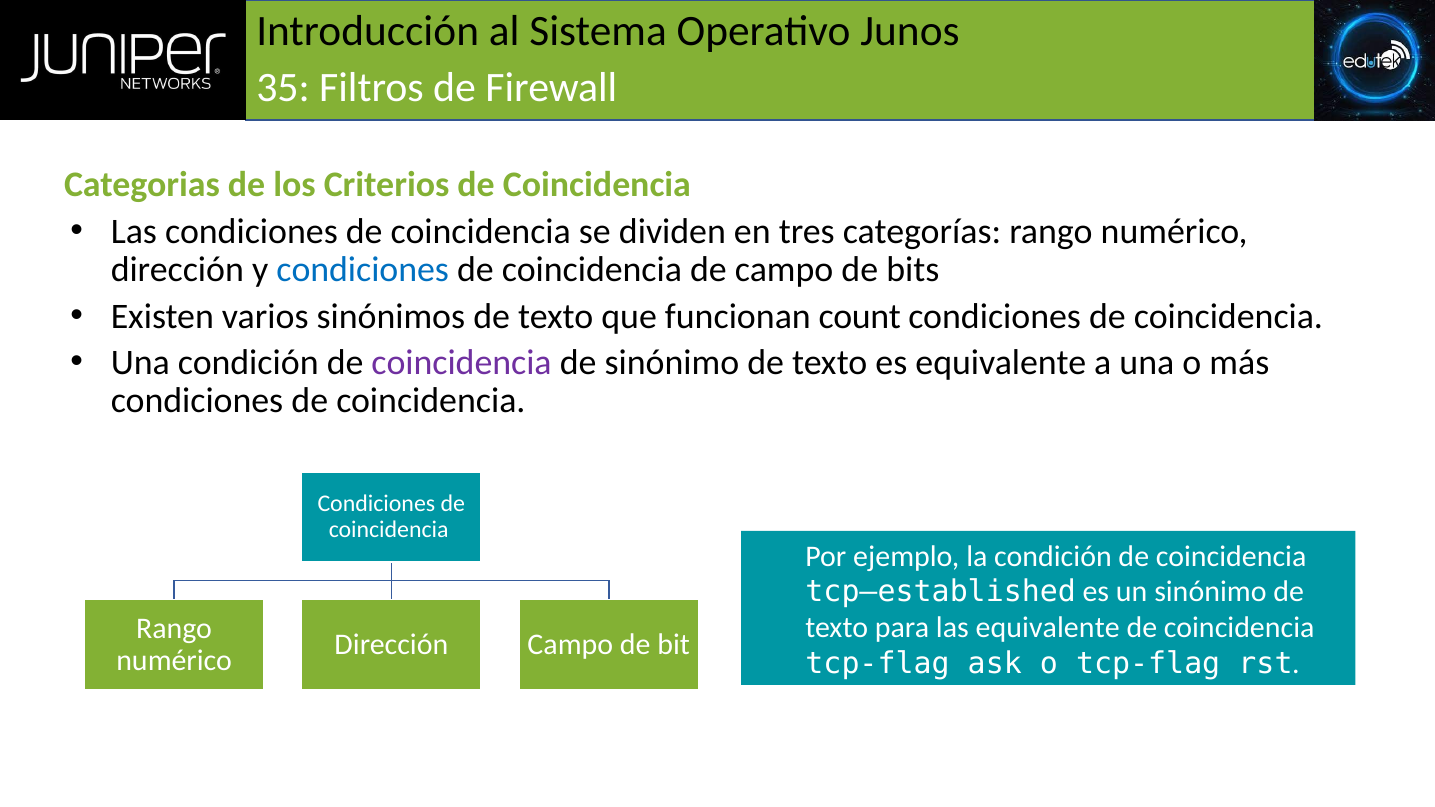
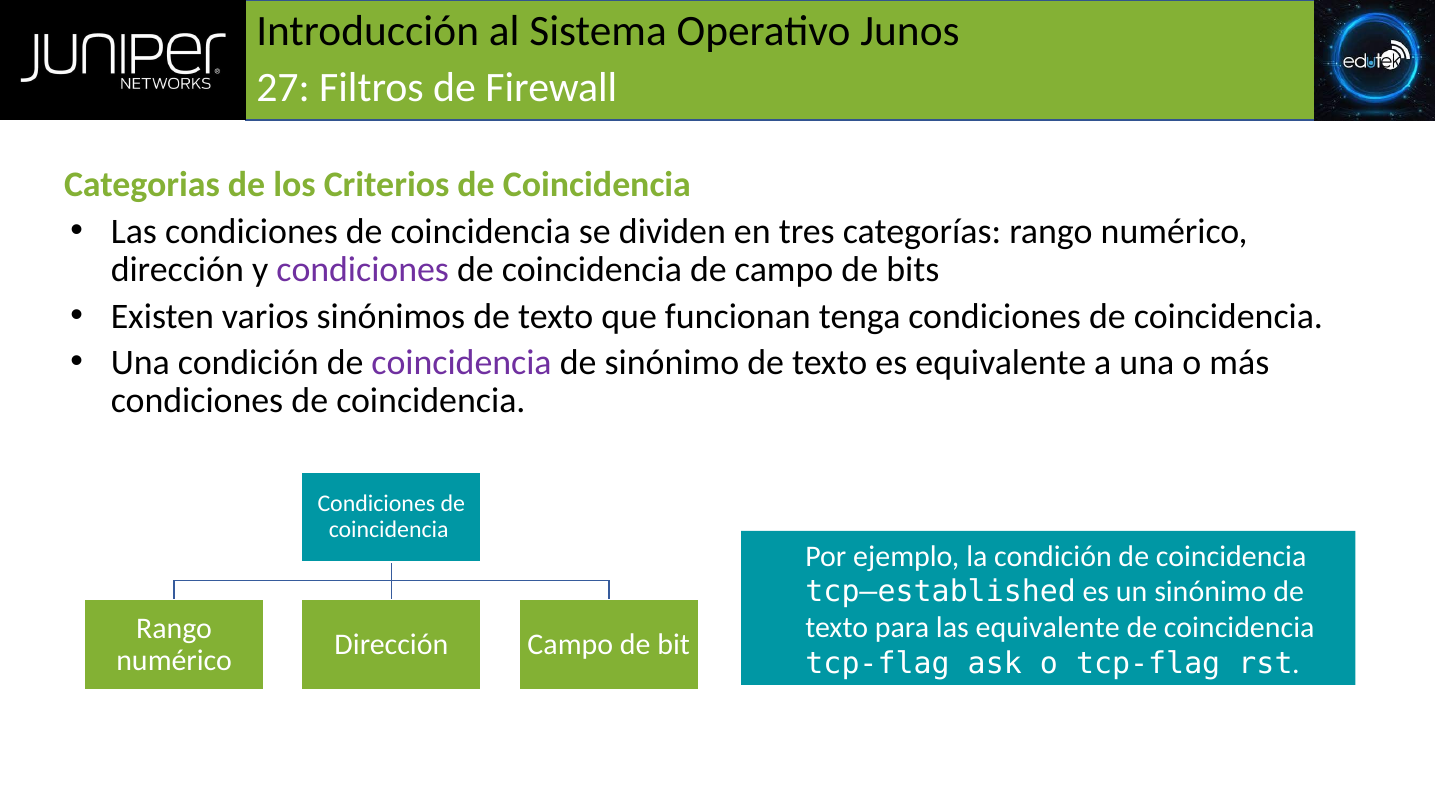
35: 35 -> 27
condiciones at (363, 270) colour: blue -> purple
count: count -> tenga
